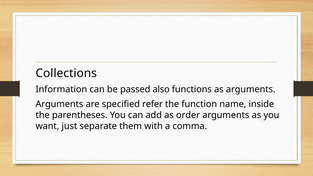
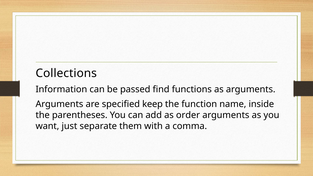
also: also -> find
refer: refer -> keep
